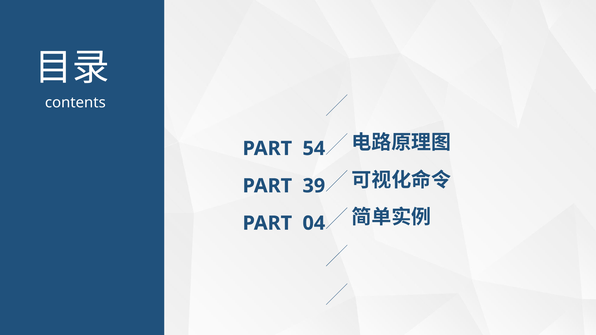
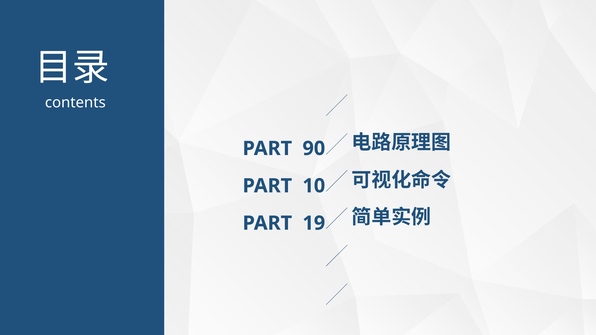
54: 54 -> 90
39: 39 -> 10
04: 04 -> 19
